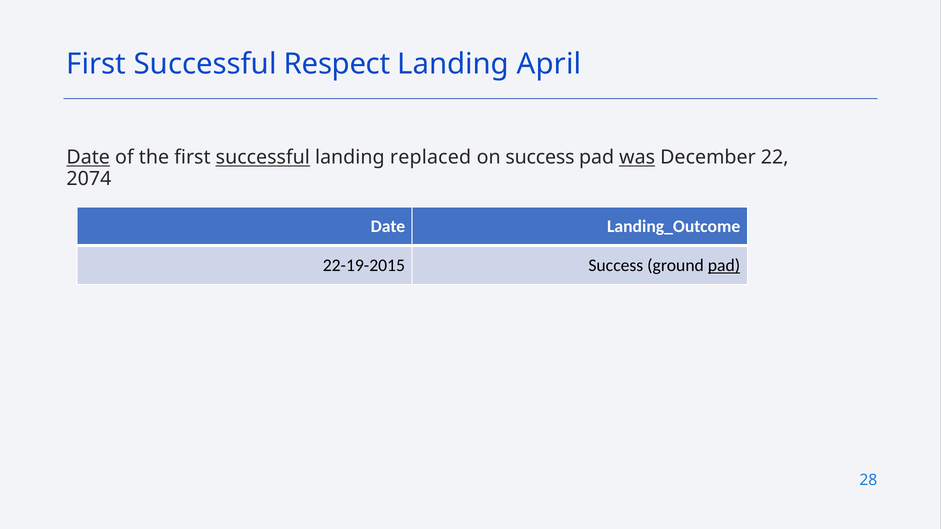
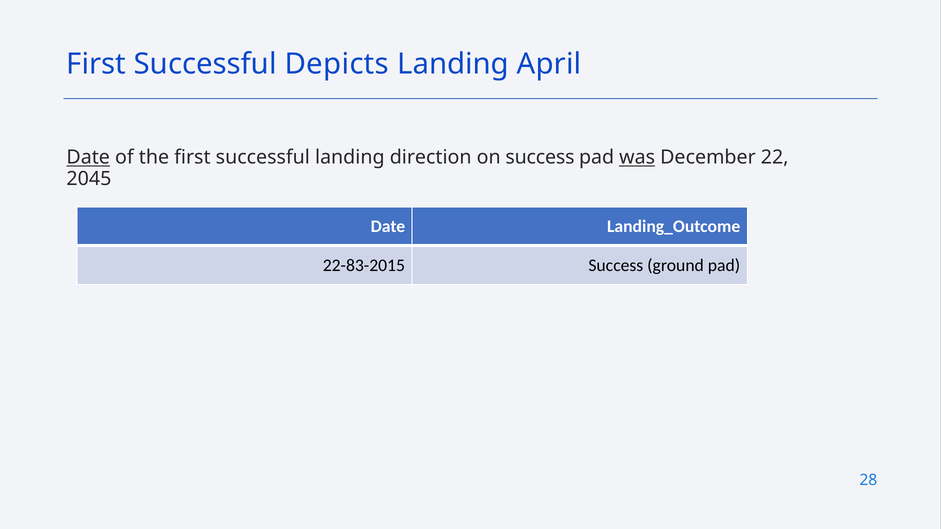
Respect: Respect -> Depicts
successful at (263, 158) underline: present -> none
replaced: replaced -> direction
2074: 2074 -> 2045
22-19-2015: 22-19-2015 -> 22-83-2015
pad at (724, 265) underline: present -> none
